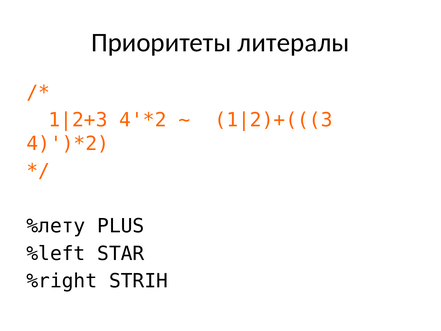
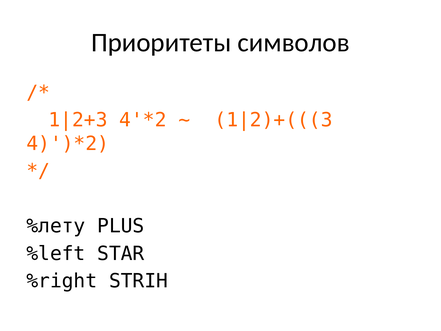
литералы: литералы -> символов
